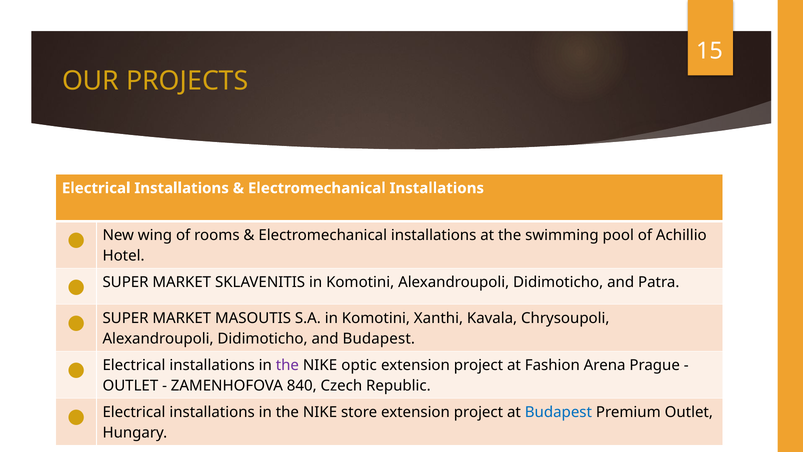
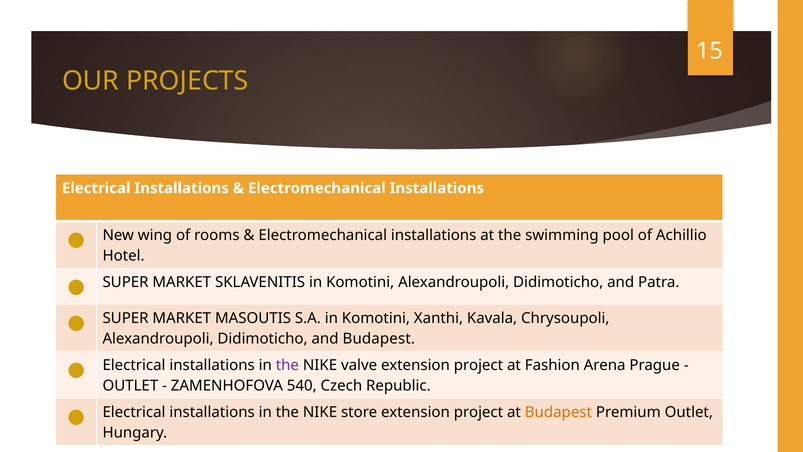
optic: optic -> valve
840: 840 -> 540
Budapest at (558, 412) colour: blue -> orange
